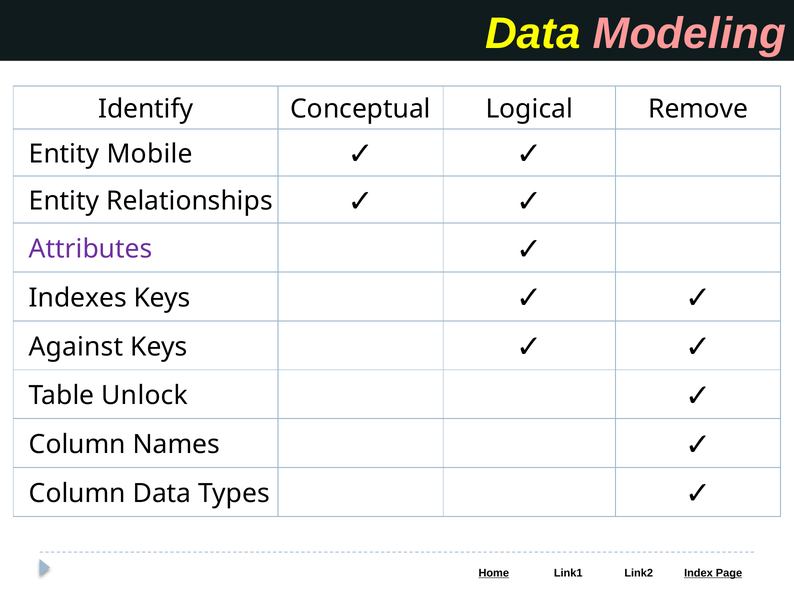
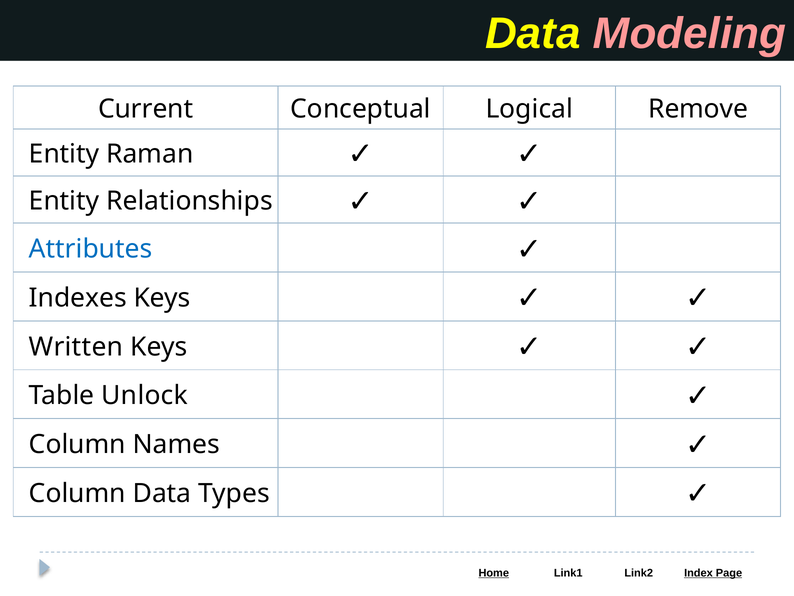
Identify: Identify -> Current
Mobile: Mobile -> Raman
Attributes colour: purple -> blue
Against: Against -> Written
